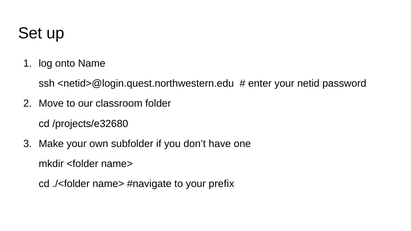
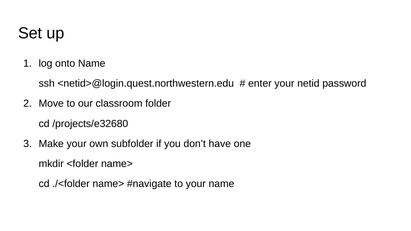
your prefix: prefix -> name
